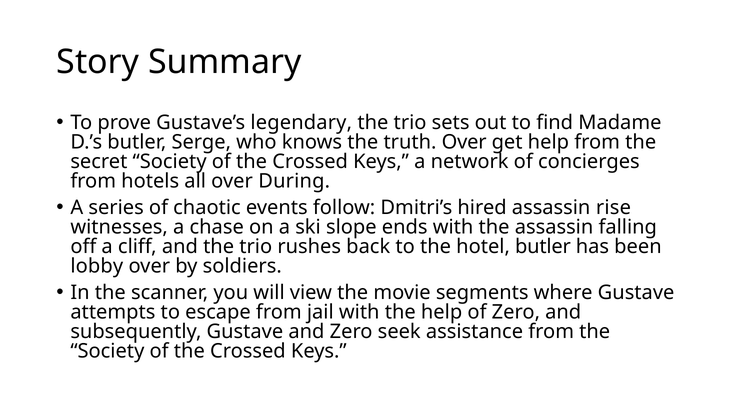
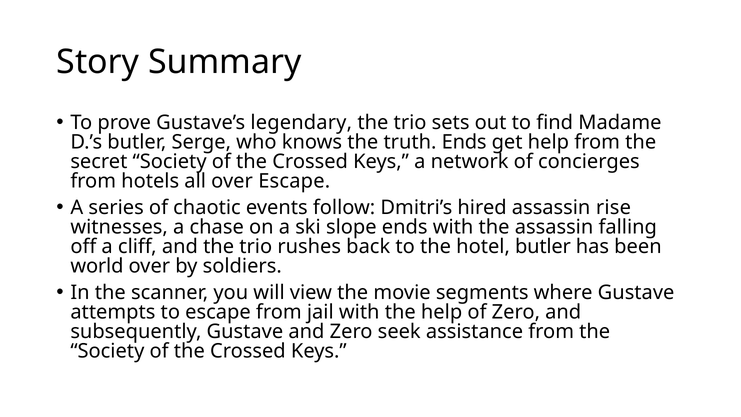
truth Over: Over -> Ends
over During: During -> Escape
lobby: lobby -> world
